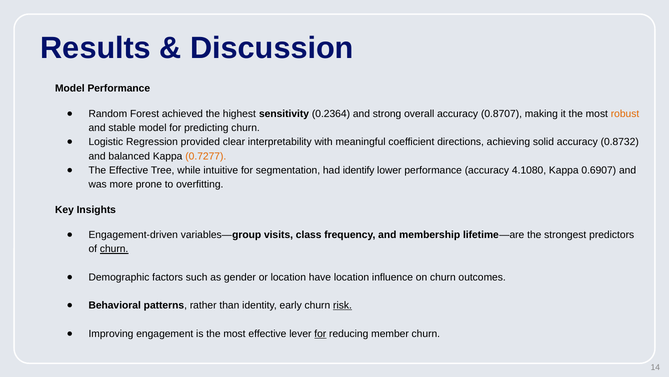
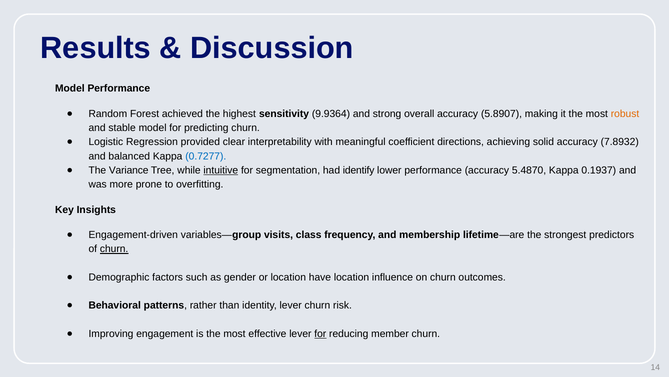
0.2364: 0.2364 -> 9.9364
0.8707: 0.8707 -> 5.8907
0.8732: 0.8732 -> 7.8932
0.7277 colour: orange -> blue
The Effective: Effective -> Variance
intuitive underline: none -> present
4.1080: 4.1080 -> 5.4870
0.6907: 0.6907 -> 0.1937
identity early: early -> lever
risk underline: present -> none
